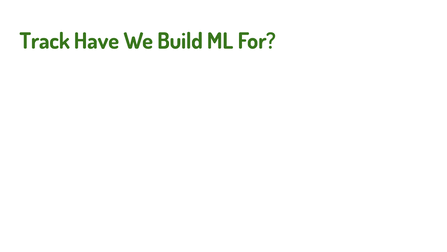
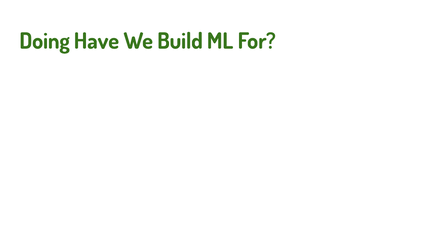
Track: Track -> Doing
